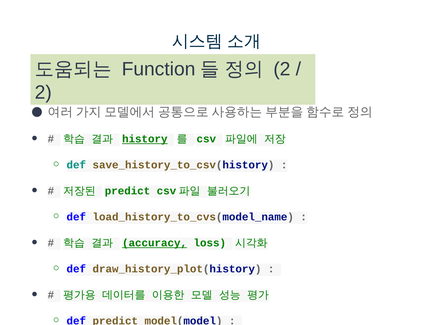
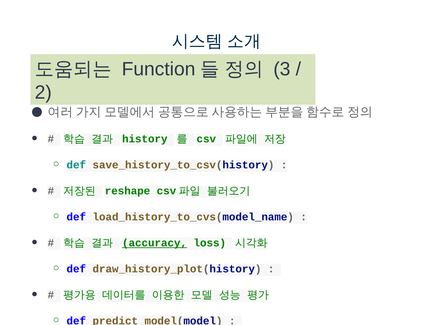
2 at (282, 69): 2 -> 3
history underline: present -> none
predict: predict -> reshape
